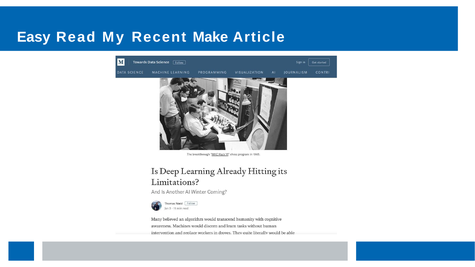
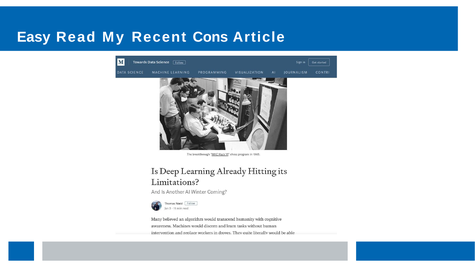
Make: Make -> Cons
